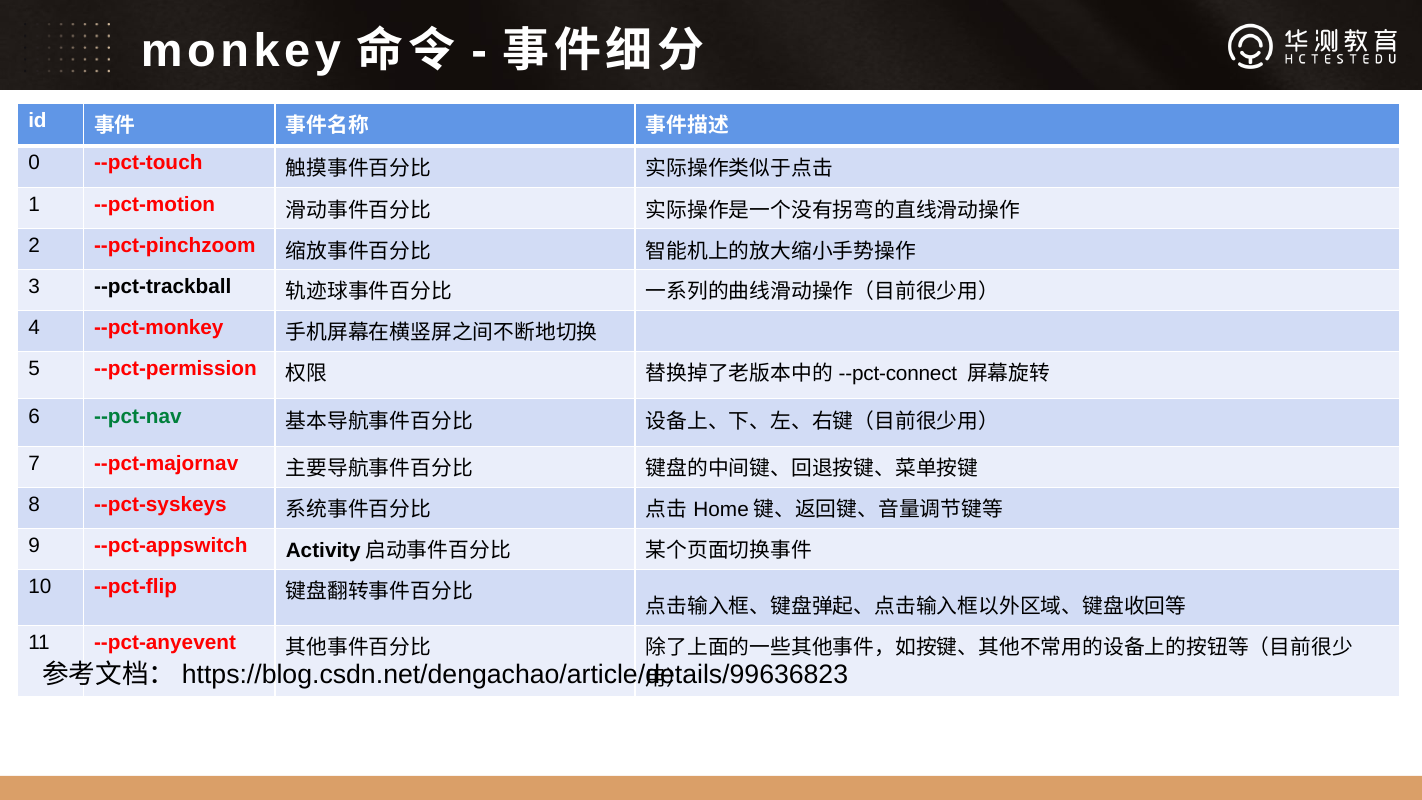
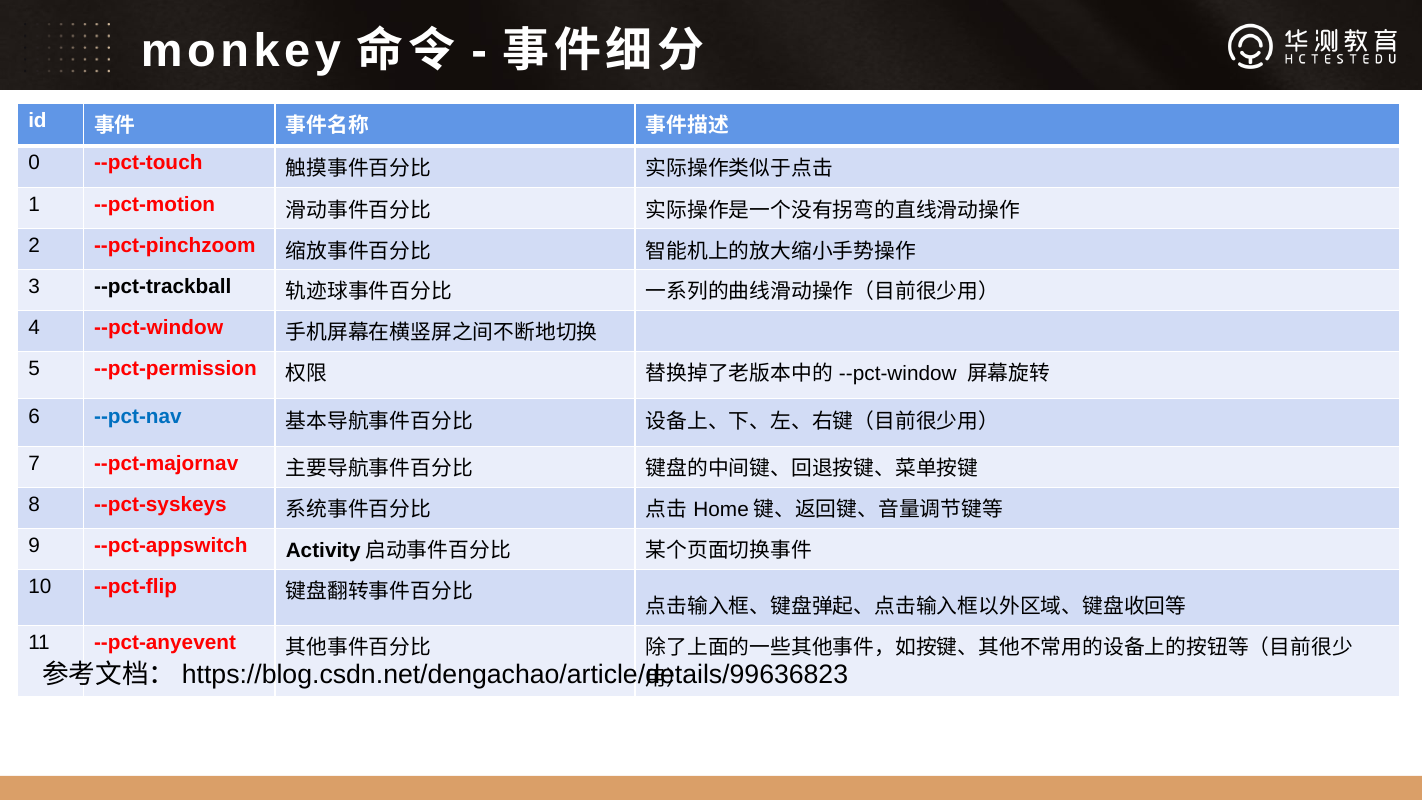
4 --pct-monkey: --pct-monkey -> --pct-window
--pct-connect at (898, 374): --pct-connect -> --pct-window
--pct-nav colour: green -> blue
